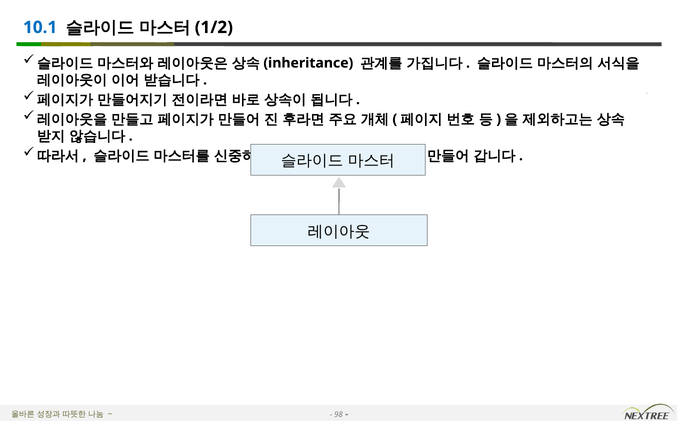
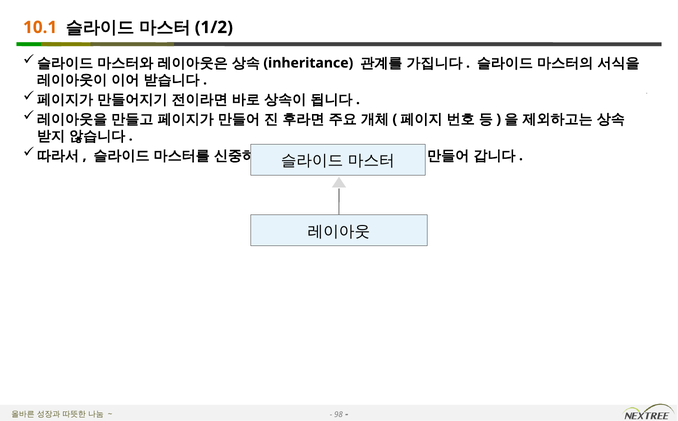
10.1 colour: blue -> orange
